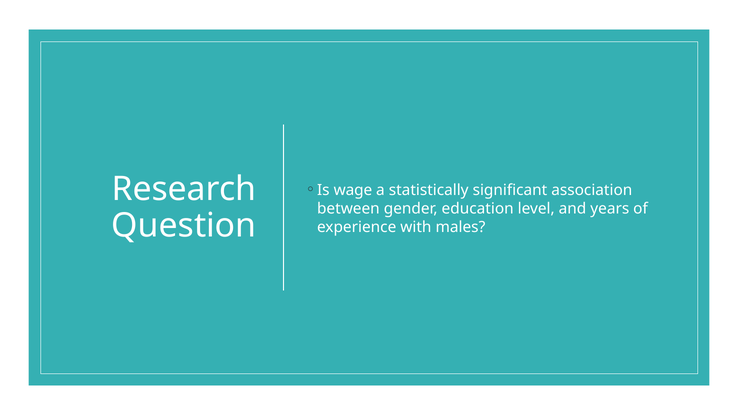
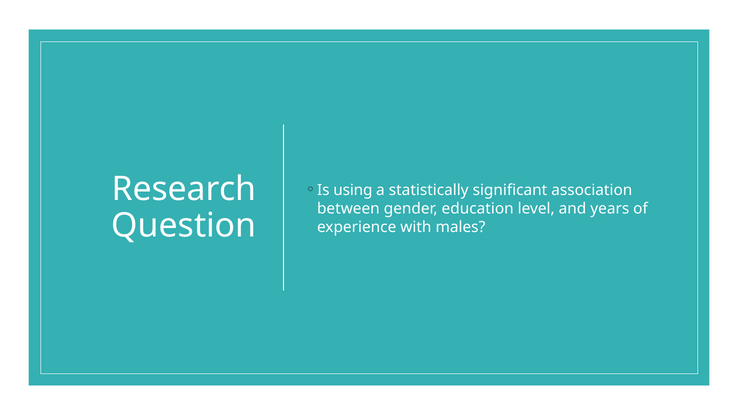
wage: wage -> using
